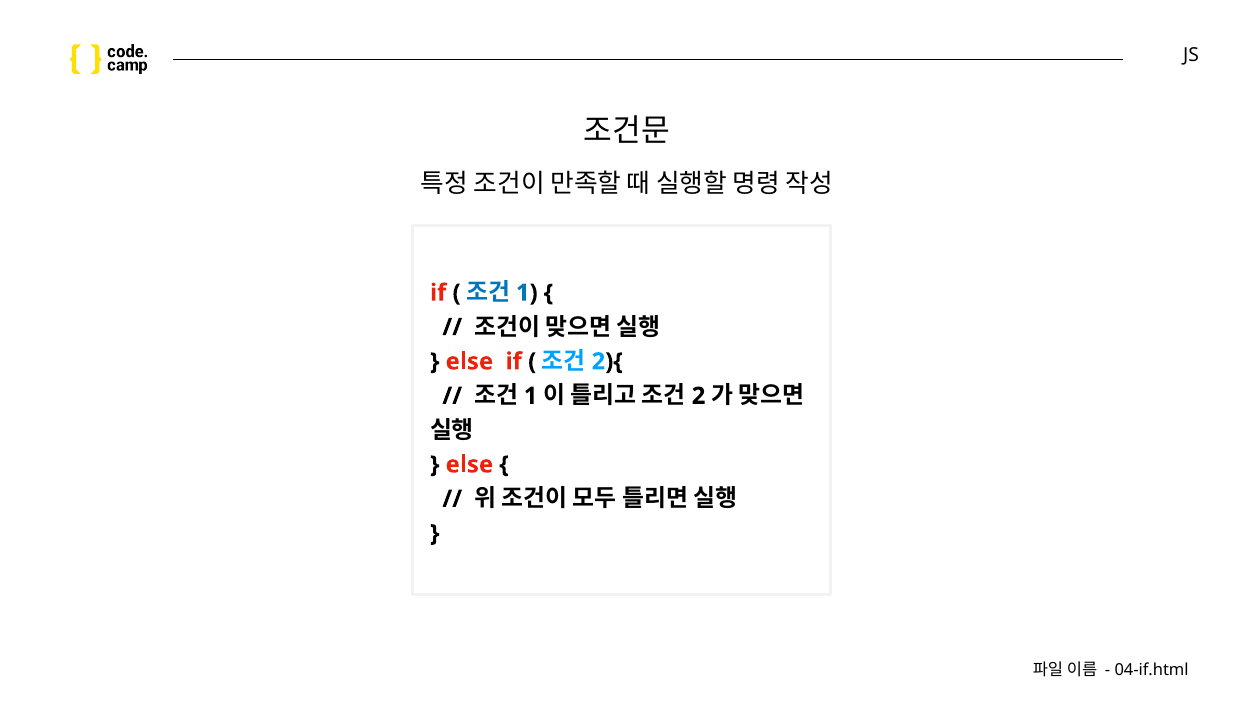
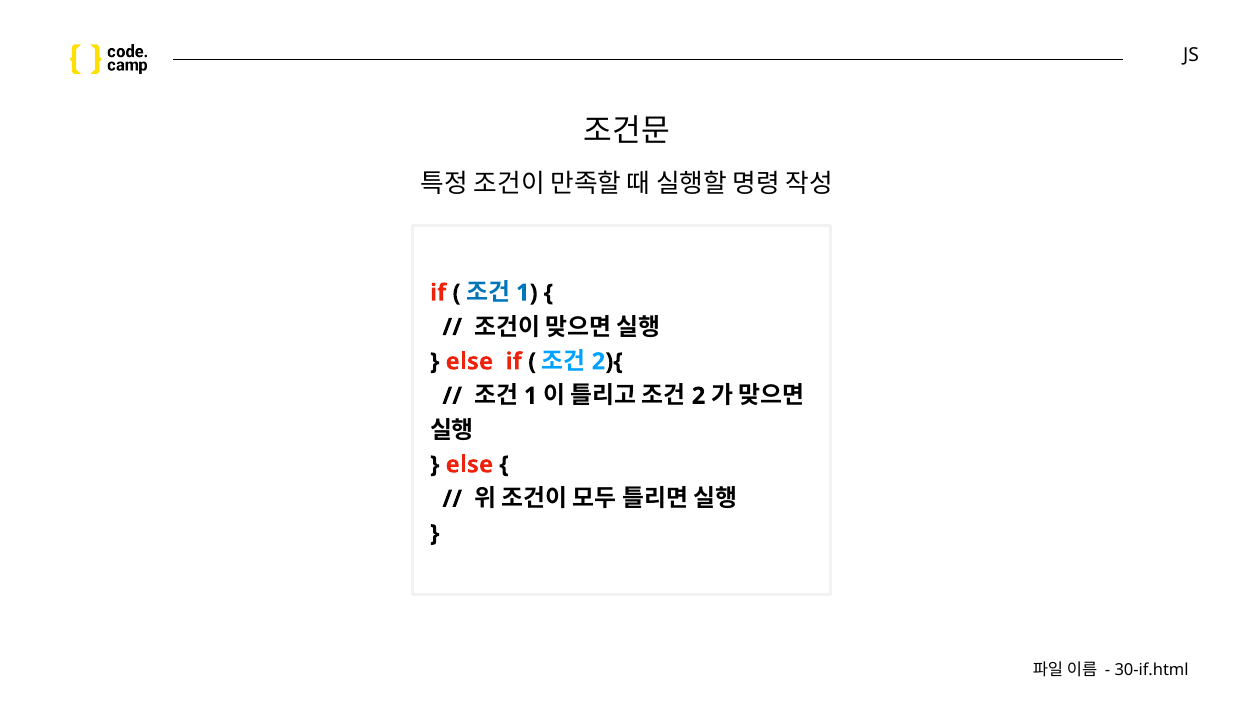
04-if.html: 04-if.html -> 30-if.html
